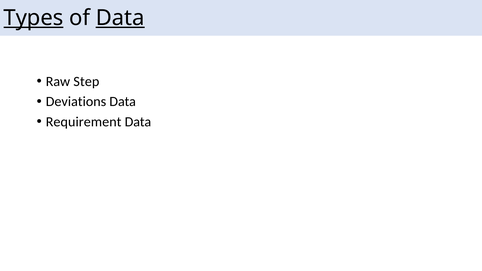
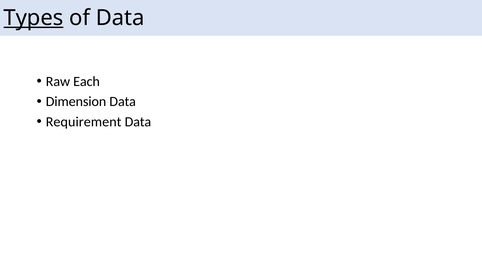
Data at (120, 18) underline: present -> none
Step: Step -> Each
Deviations: Deviations -> Dimension
